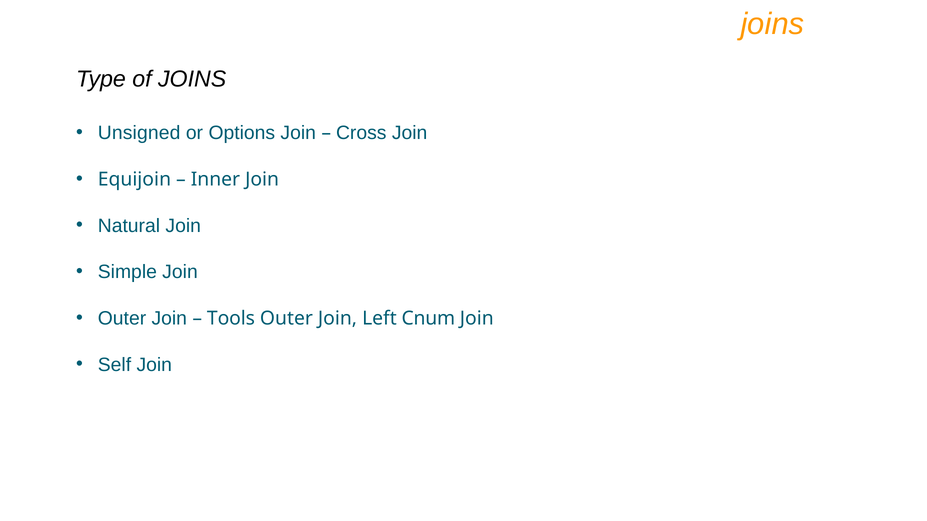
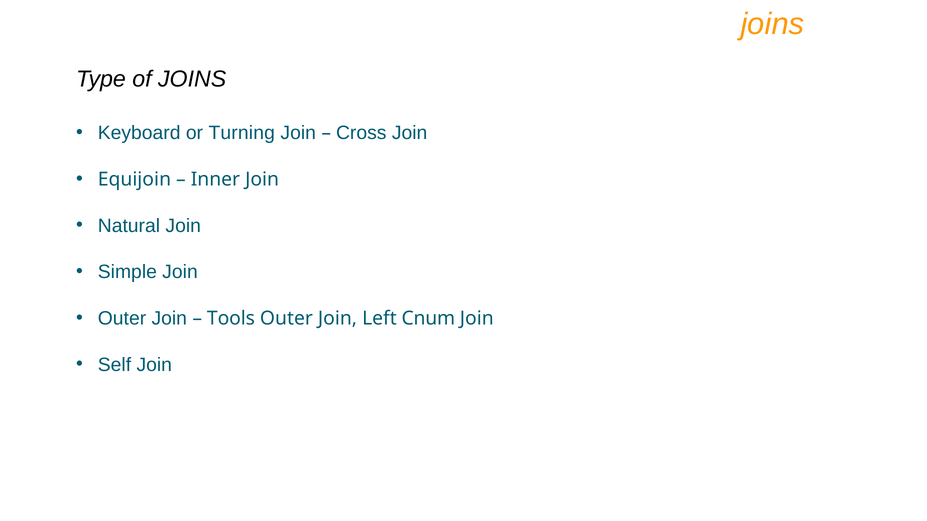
Unsigned: Unsigned -> Keyboard
Options: Options -> Turning
